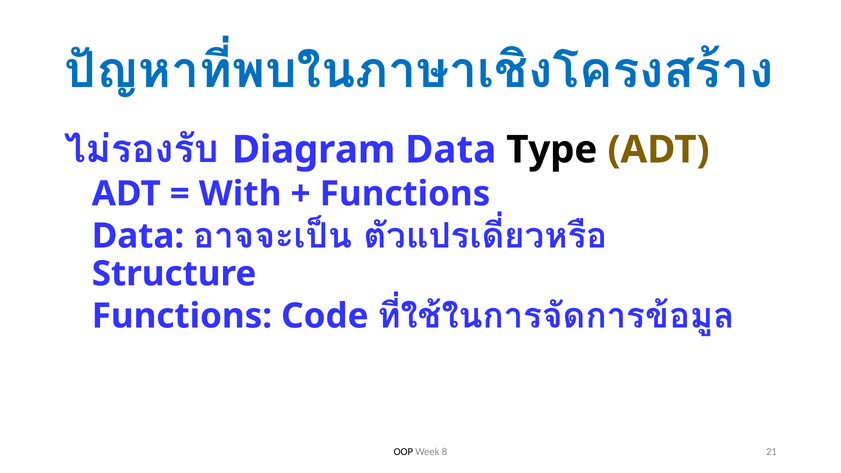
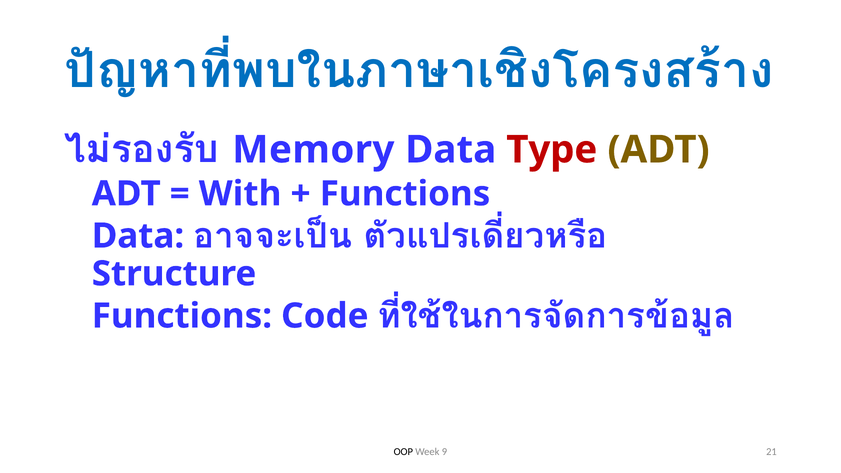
Diagram: Diagram -> Memory
Type colour: black -> red
8: 8 -> 9
